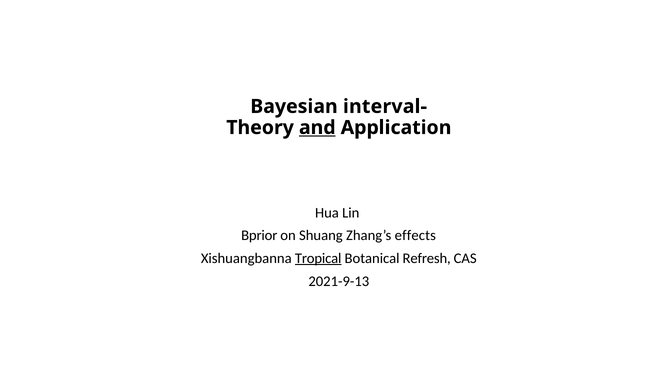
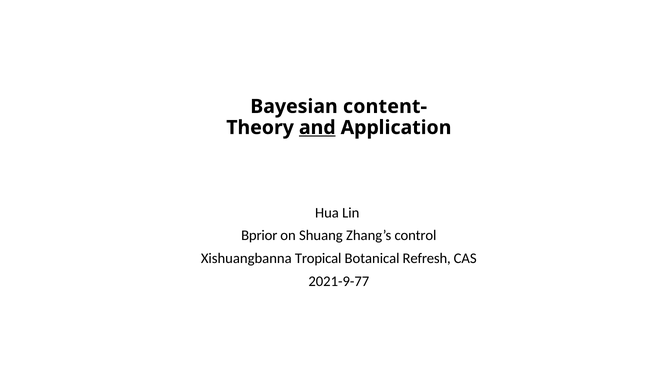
interval-: interval- -> content-
effects: effects -> control
Tropical underline: present -> none
2021-9-13: 2021-9-13 -> 2021-9-77
